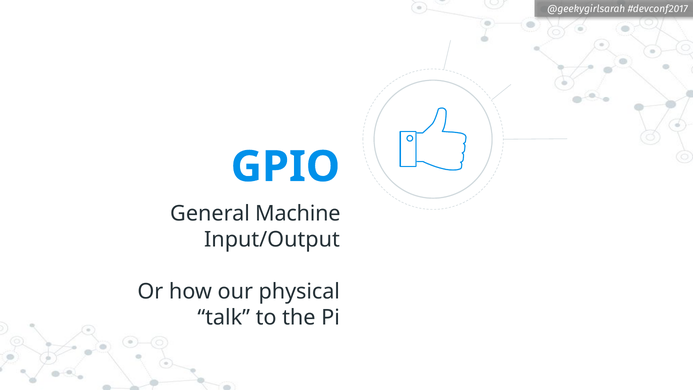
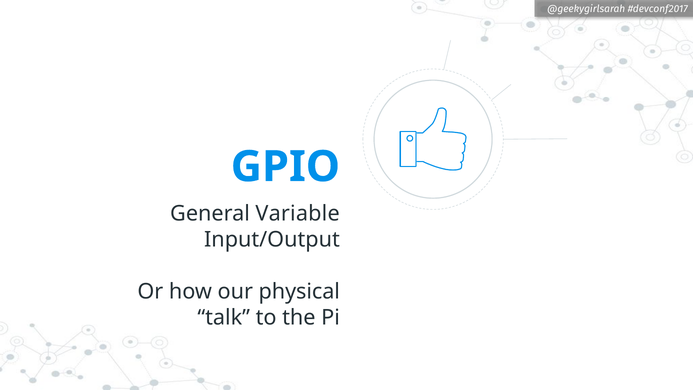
Machine: Machine -> Variable
